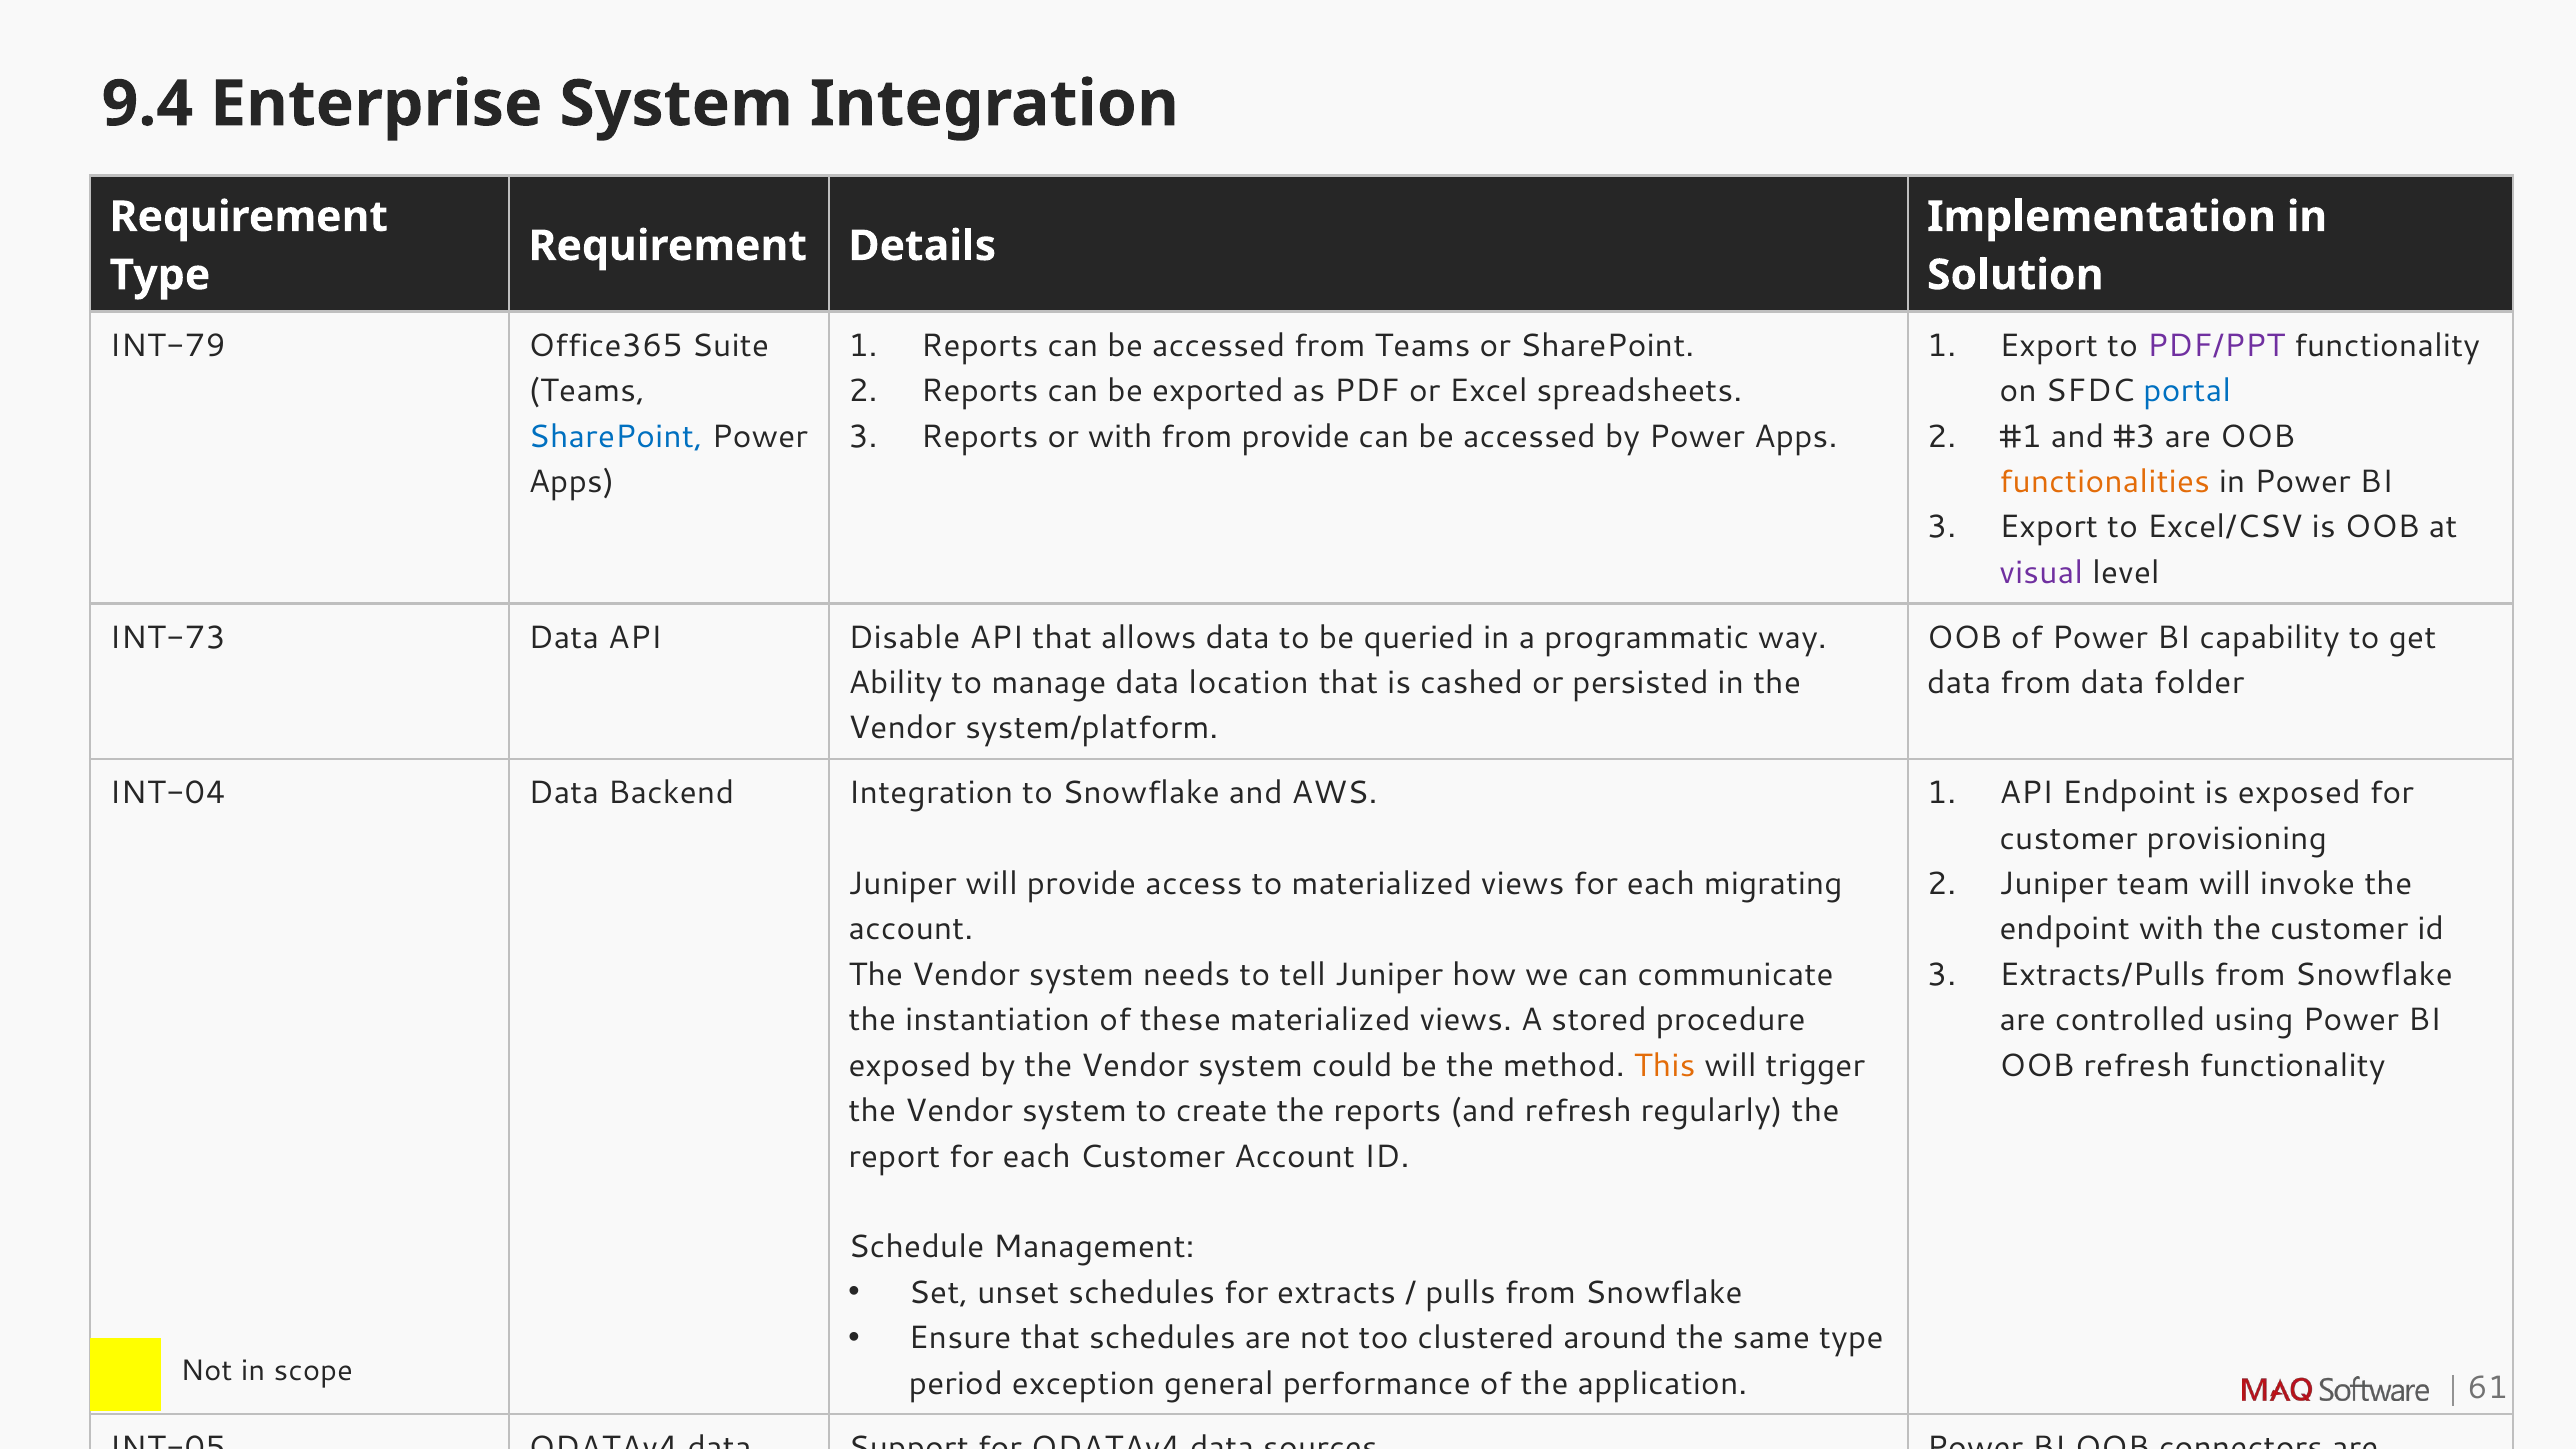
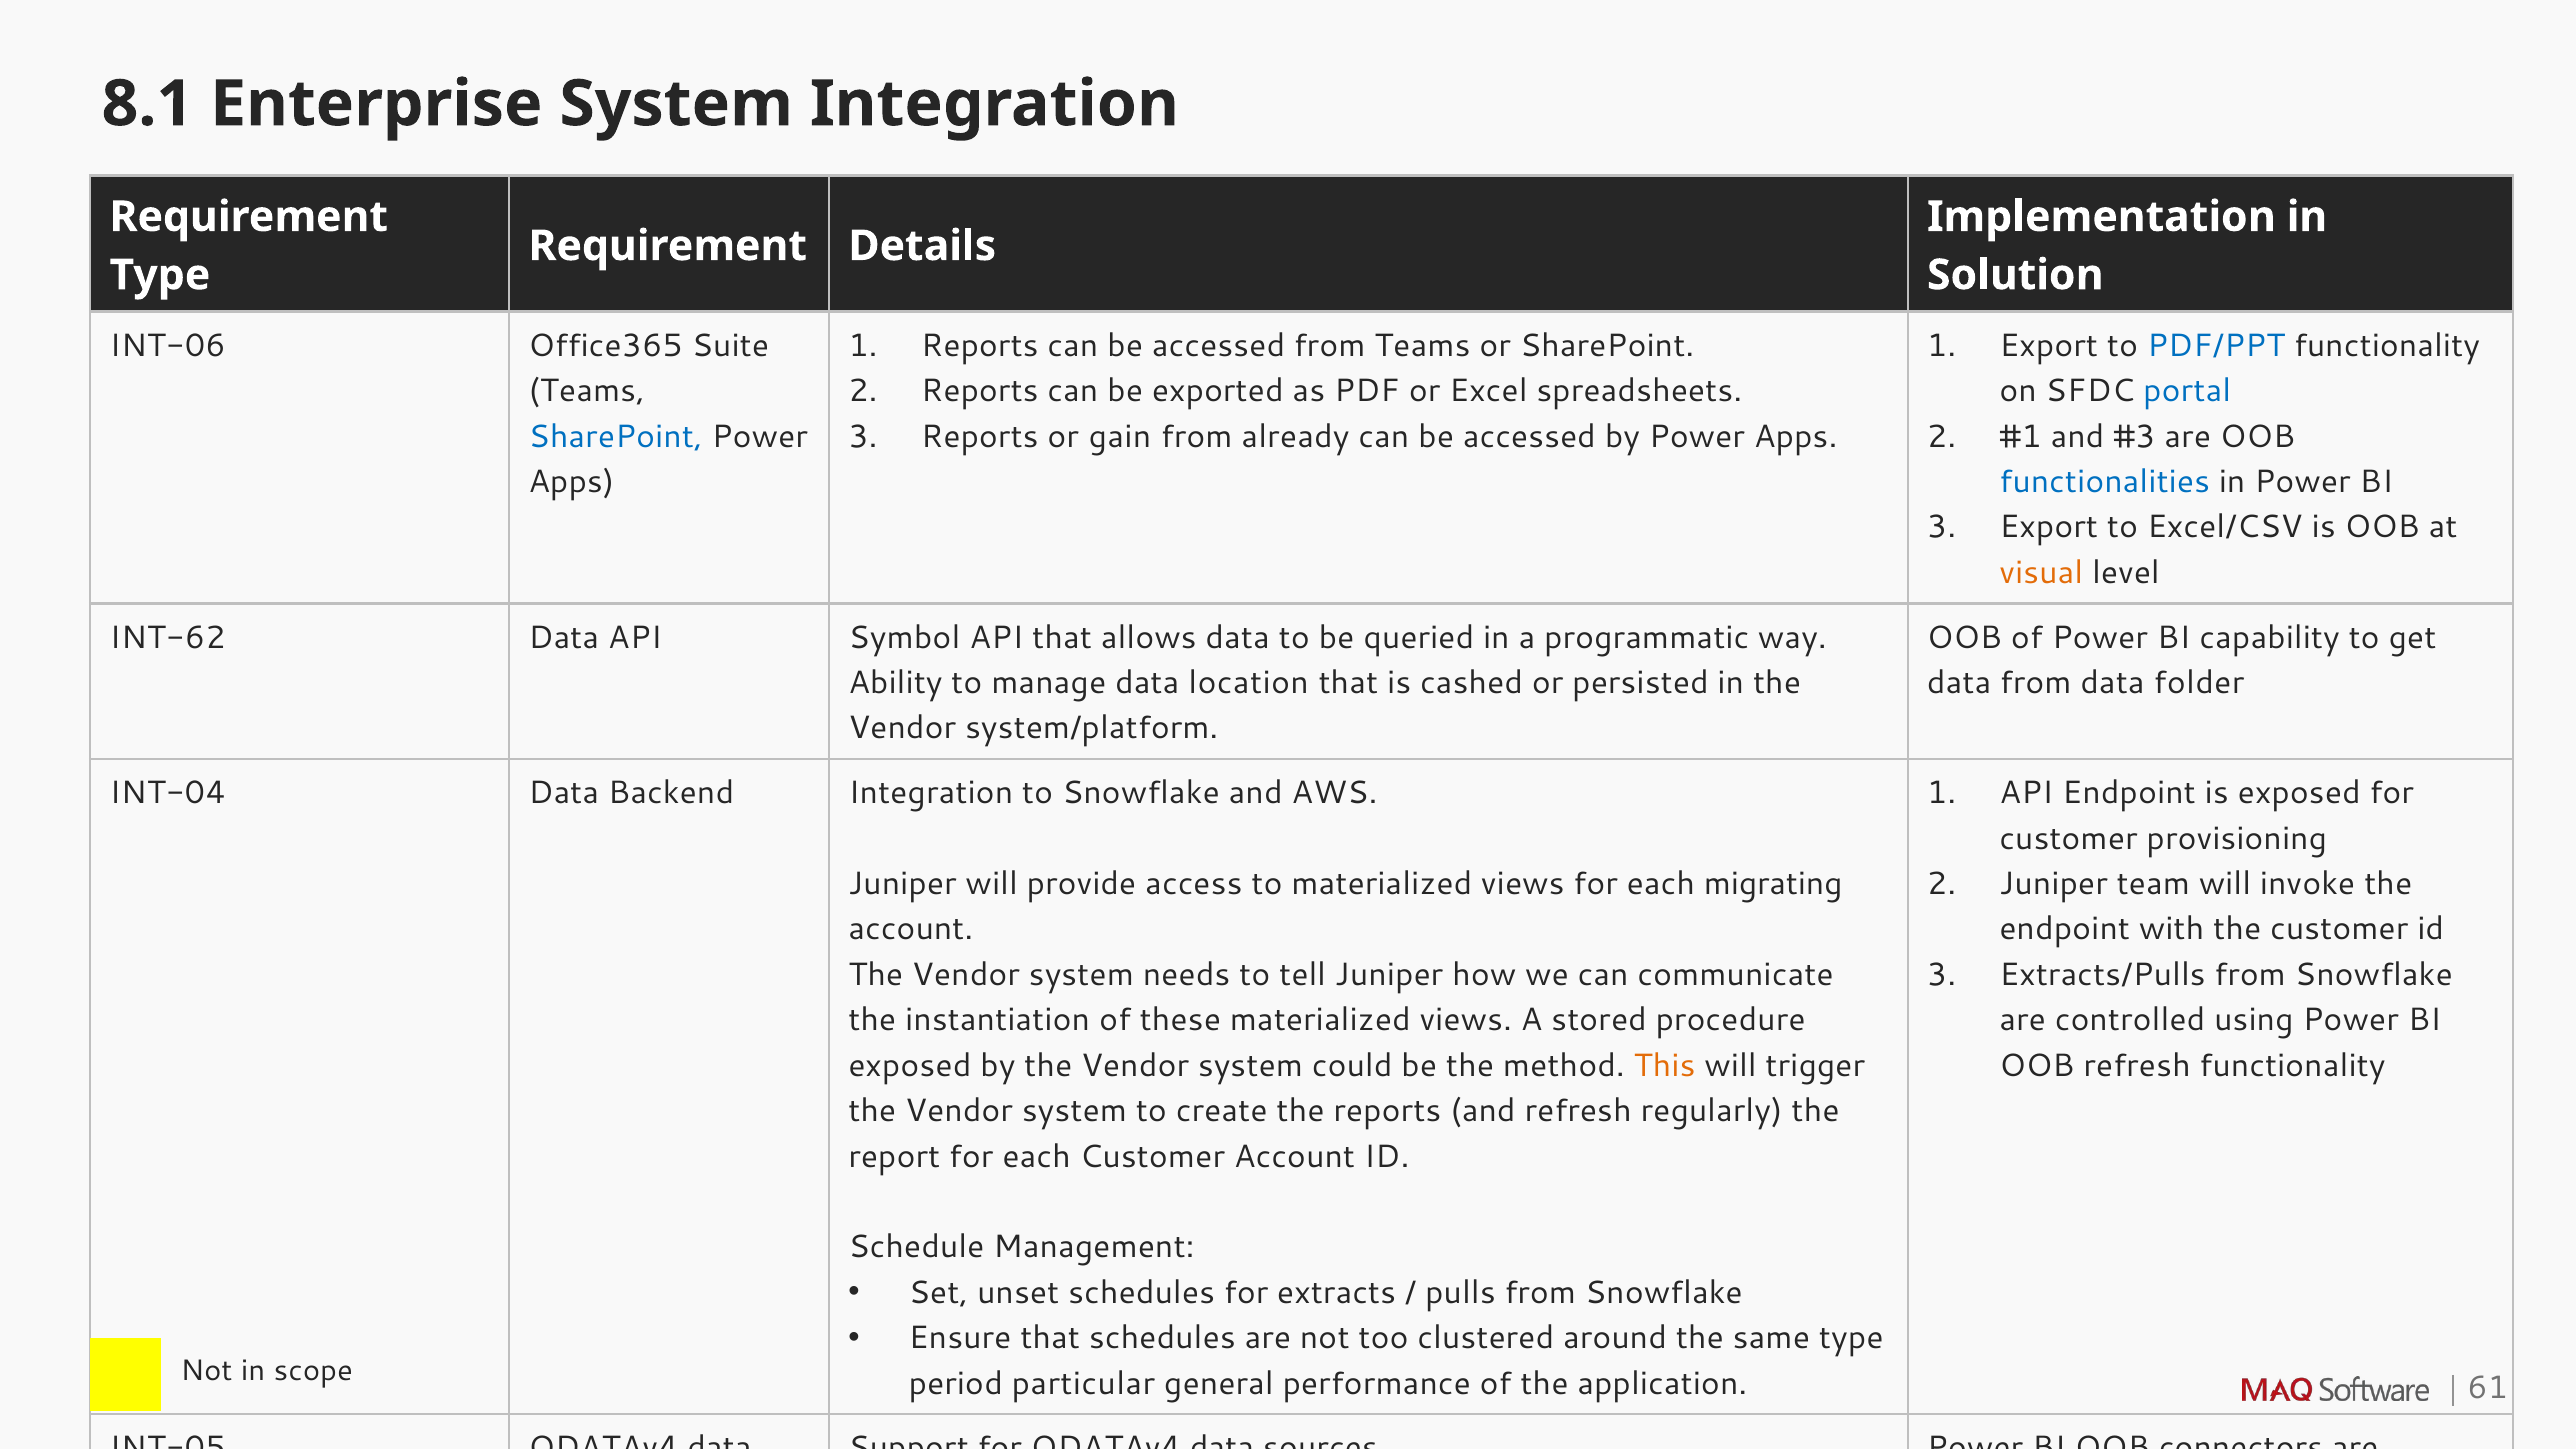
9.4: 9.4 -> 8.1
INT-79: INT-79 -> INT-06
PDF/PPT colour: purple -> blue
or with: with -> gain
from provide: provide -> already
functionalities colour: orange -> blue
visual colour: purple -> orange
INT-73: INT-73 -> INT-62
Disable: Disable -> Symbol
exception: exception -> particular
